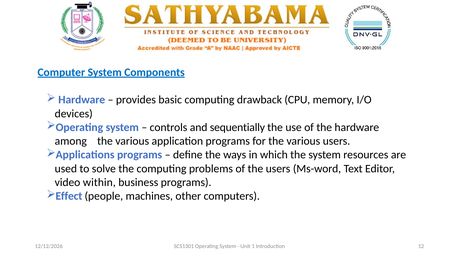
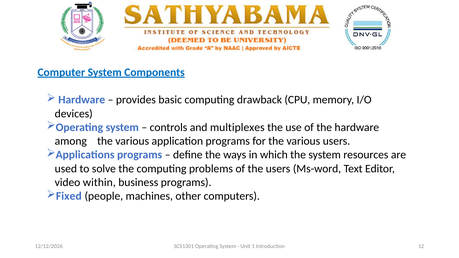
sequentially: sequentially -> multiplexes
Effect: Effect -> Fixed
